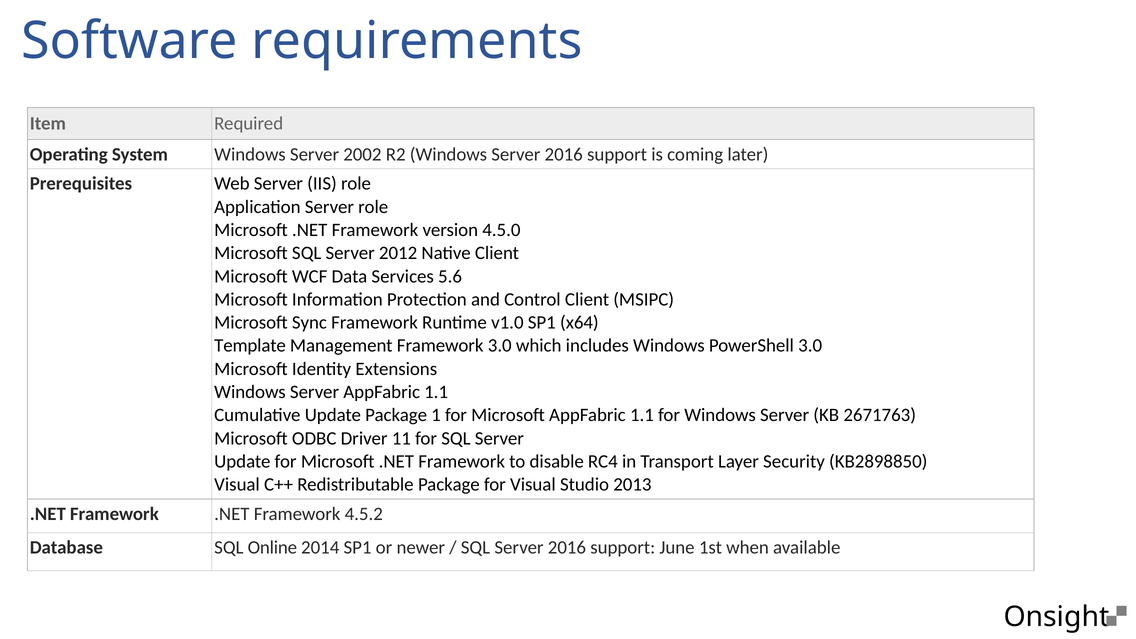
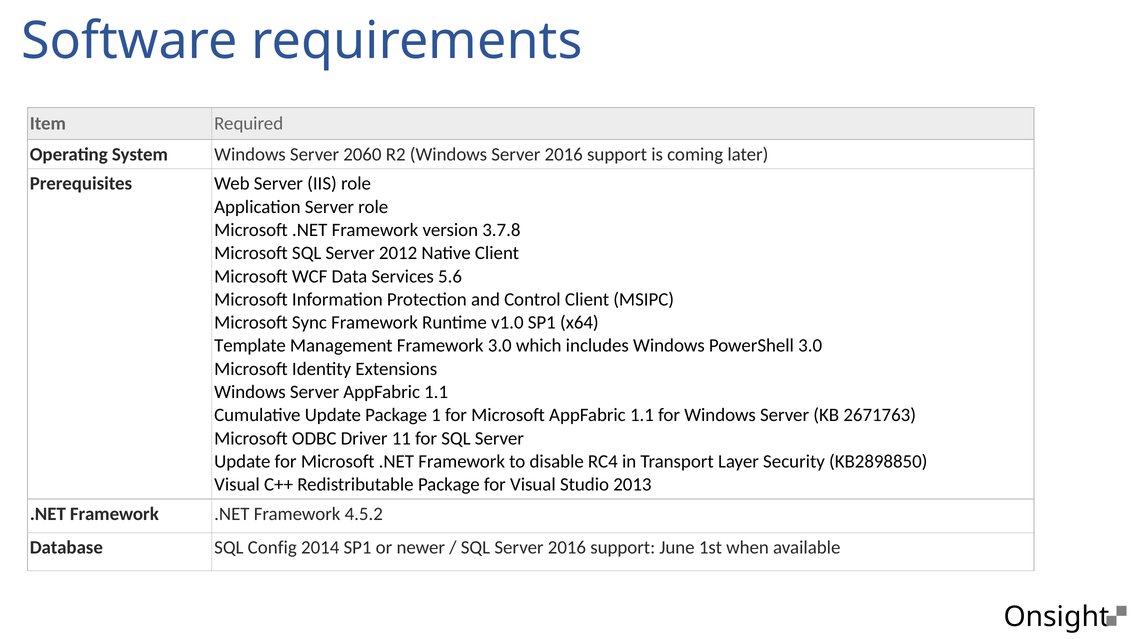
2002: 2002 -> 2060
4.5.0: 4.5.0 -> 3.7.8
Online: Online -> Config
